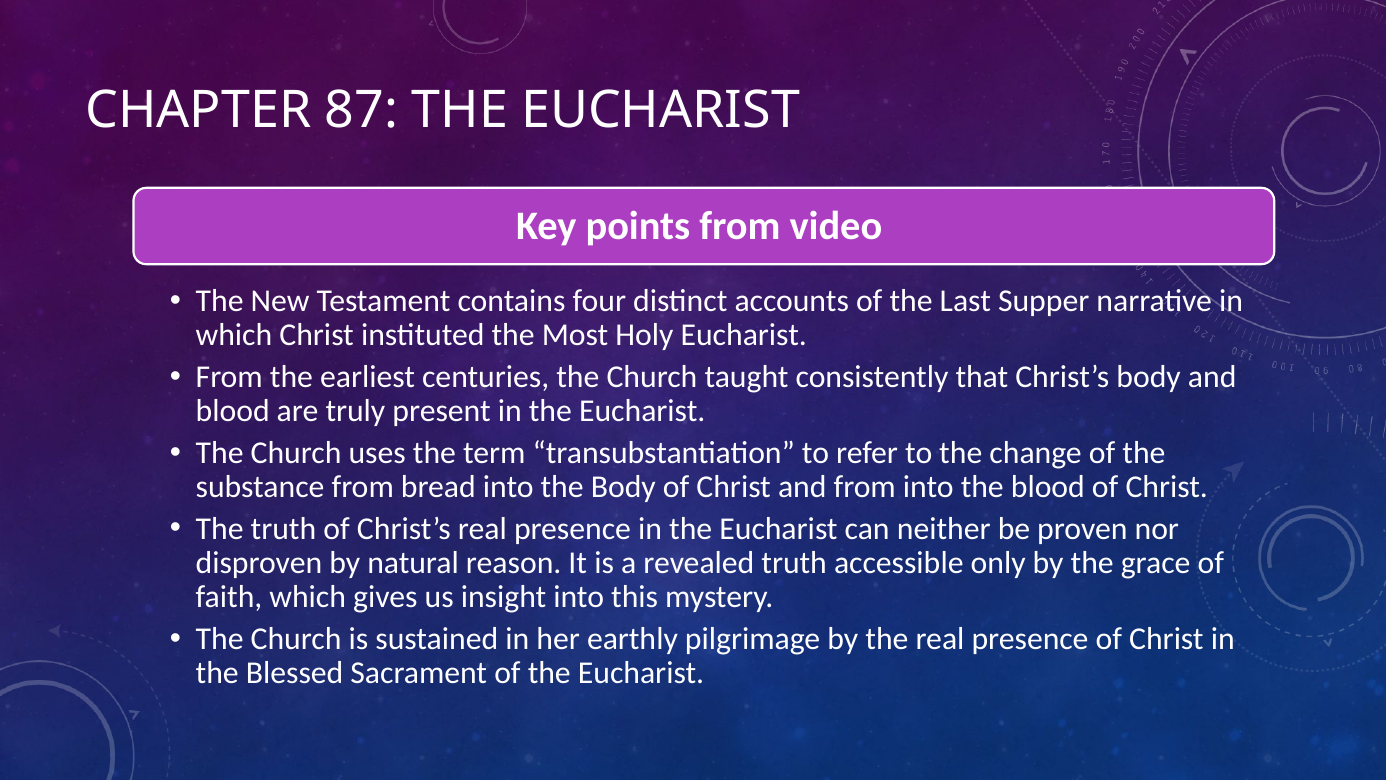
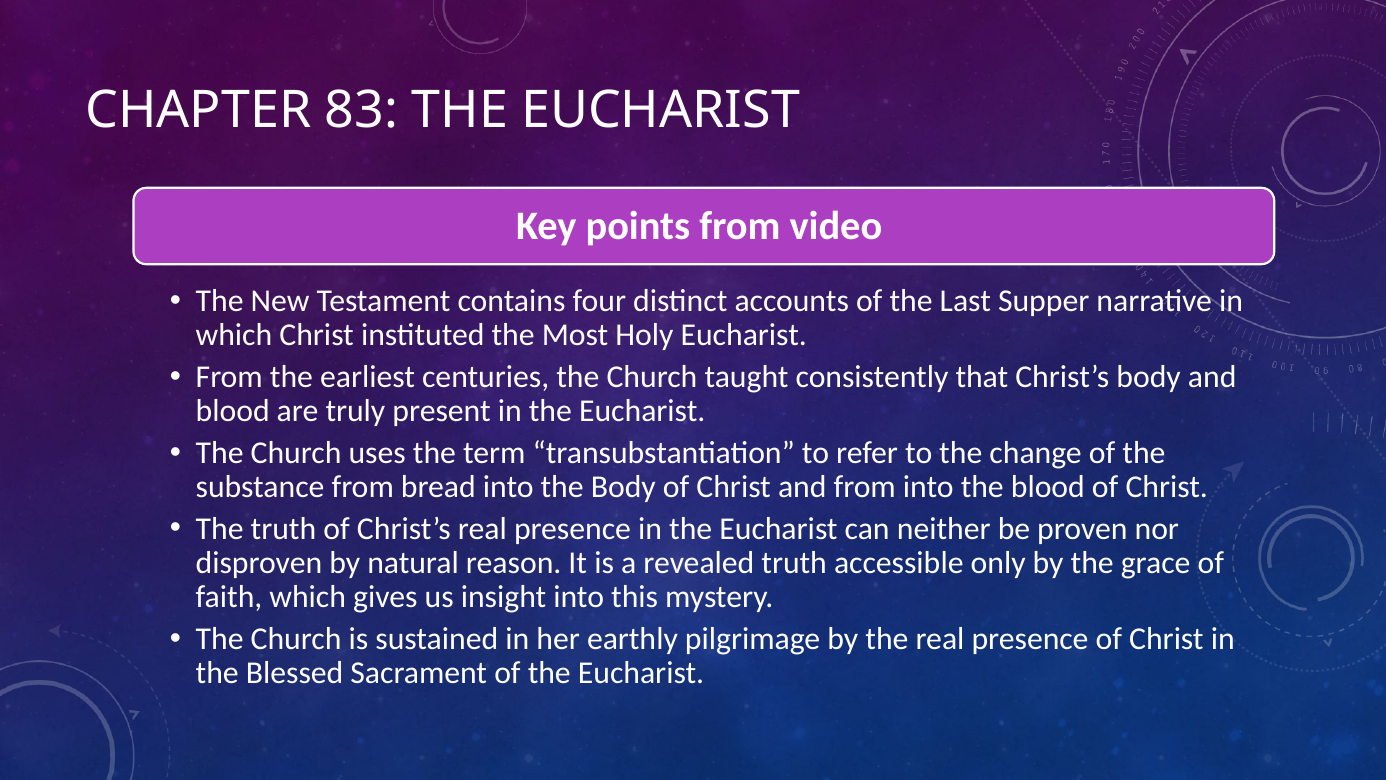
87: 87 -> 83
